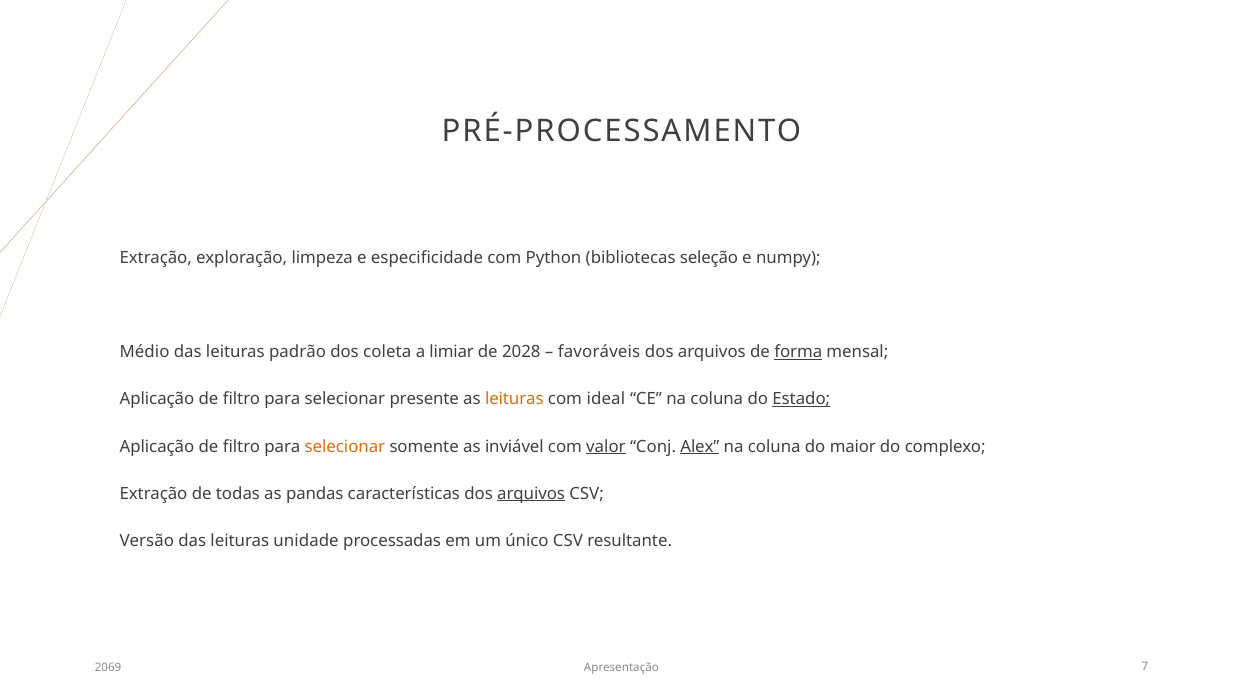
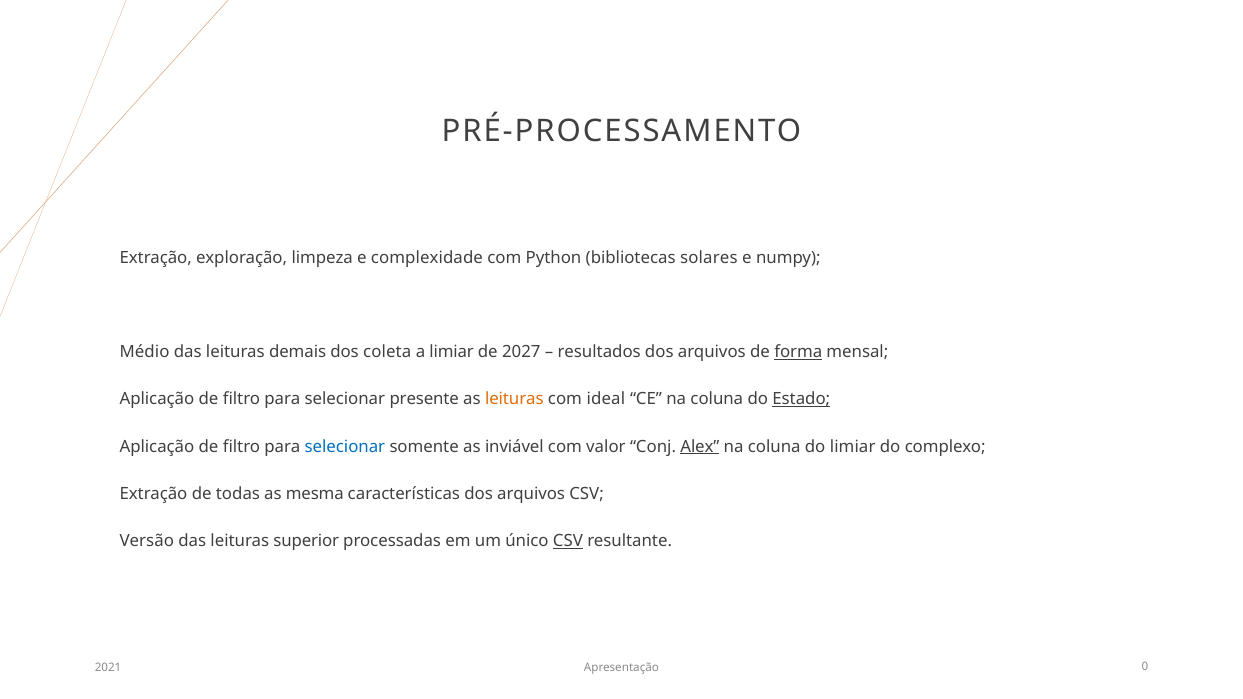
especificidade: especificidade -> complexidade
seleção: seleção -> solares
padrão: padrão -> demais
2028: 2028 -> 2027
favoráveis: favoráveis -> resultados
selecionar at (345, 447) colour: orange -> blue
valor underline: present -> none
do maior: maior -> limiar
pandas: pandas -> mesma
arquivos at (531, 494) underline: present -> none
unidade: unidade -> superior
CSV at (568, 541) underline: none -> present
2069: 2069 -> 2021
7: 7 -> 0
